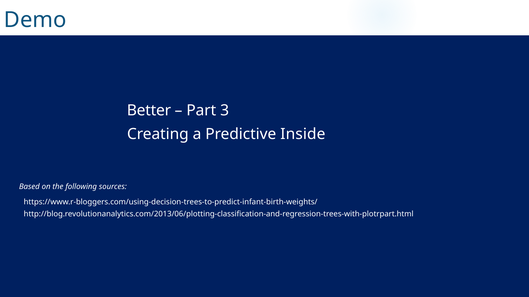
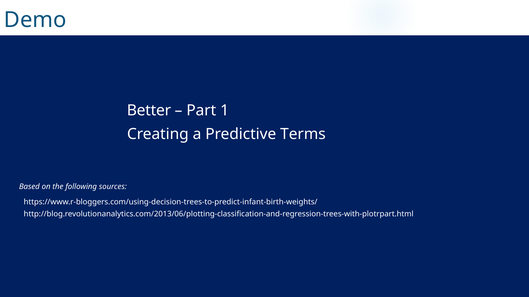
3: 3 -> 1
Inside: Inside -> Terms
